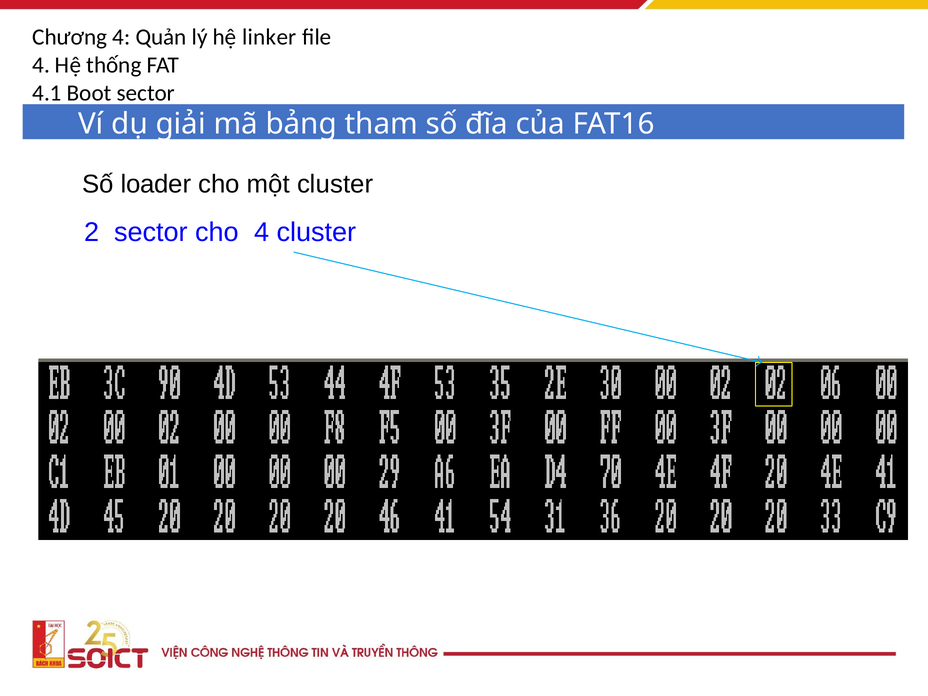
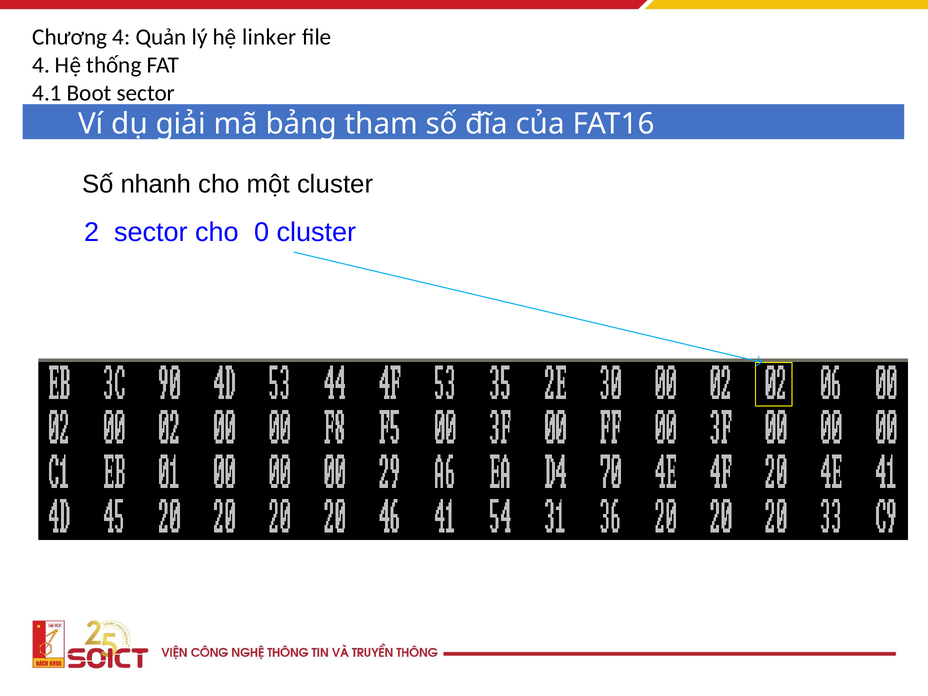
loader: loader -> nhanh
cho 4: 4 -> 0
